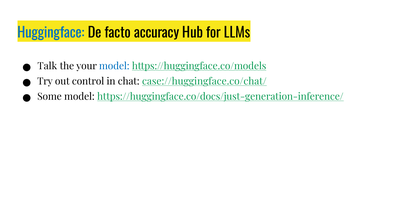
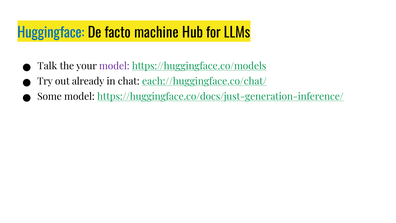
accuracy: accuracy -> machine
model at (114, 66) colour: blue -> purple
control: control -> already
case://huggingface.co/chat/: case://huggingface.co/chat/ -> each://huggingface.co/chat/
